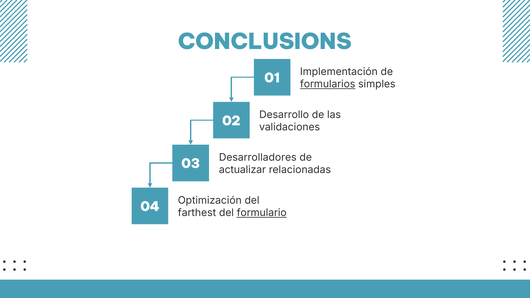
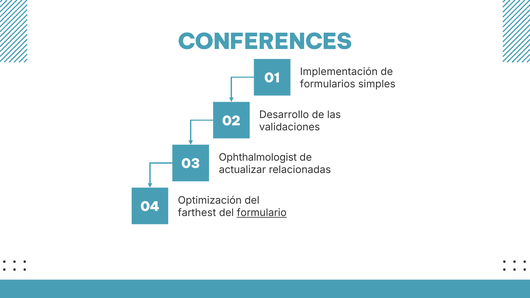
CONCLUSIONS: CONCLUSIONS -> CONFERENCES
formularios underline: present -> none
Desarrolladores: Desarrolladores -> Ophthalmologist
